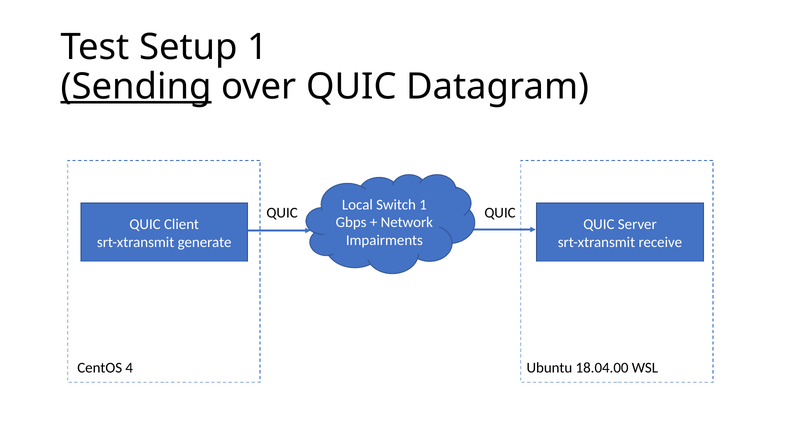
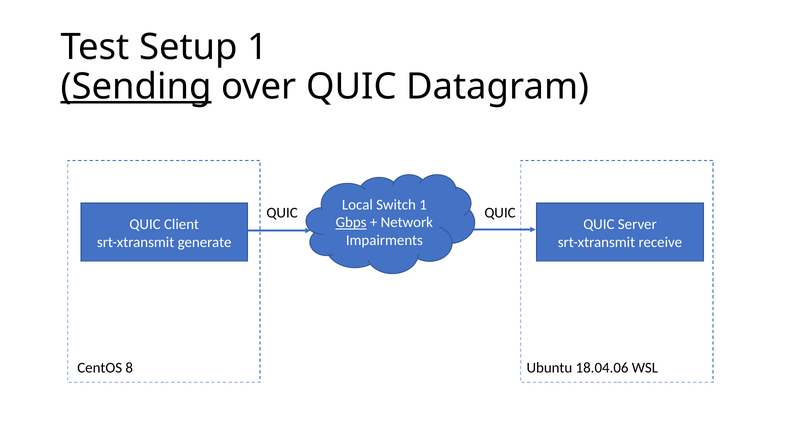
Gbps underline: none -> present
4: 4 -> 8
18.04.00: 18.04.00 -> 18.04.06
